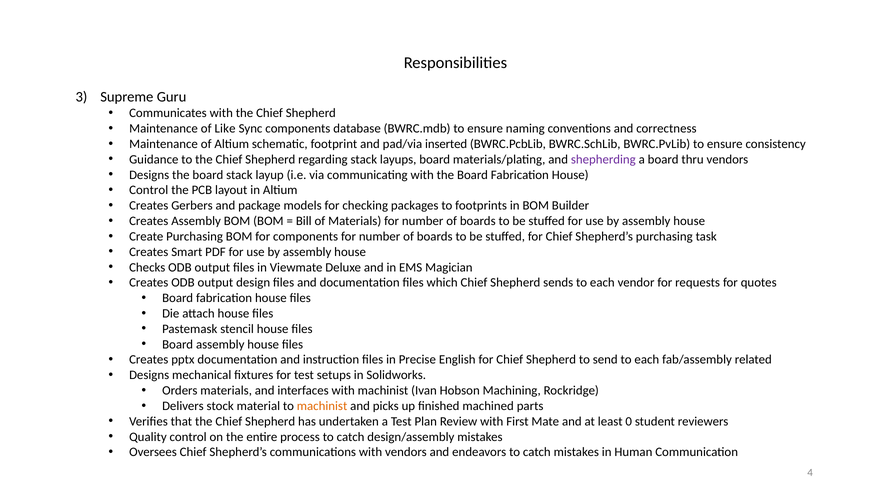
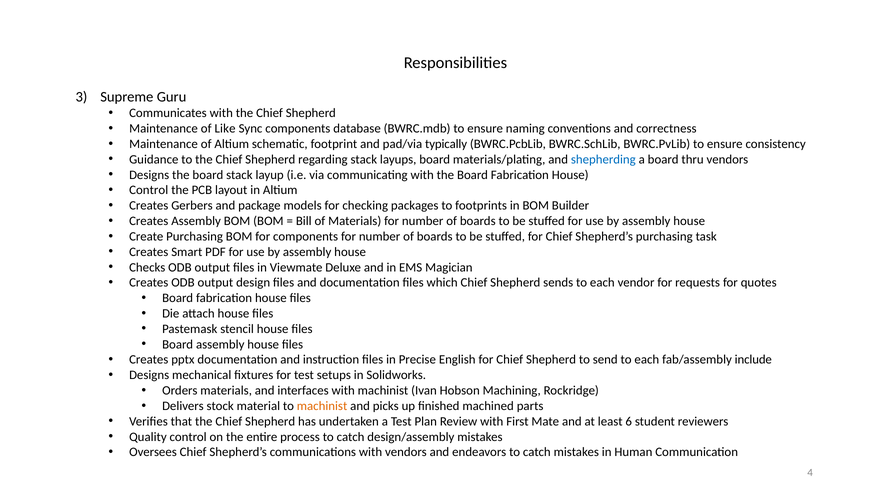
inserted: inserted -> typically
shepherding colour: purple -> blue
related: related -> include
0: 0 -> 6
